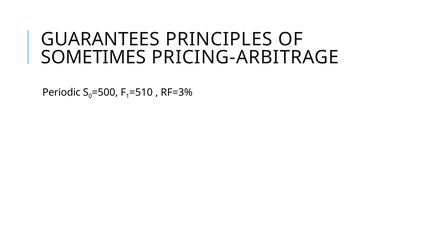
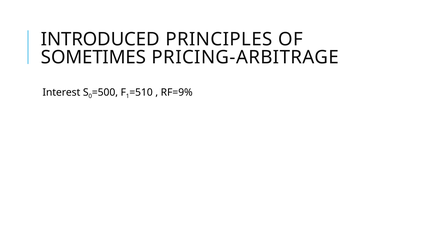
GUARANTEES: GUARANTEES -> INTRODUCED
Periodic: Periodic -> Interest
RF=3%: RF=3% -> RF=9%
